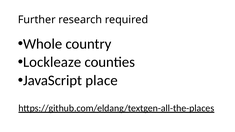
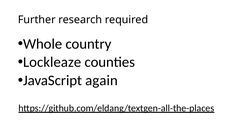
place: place -> again
